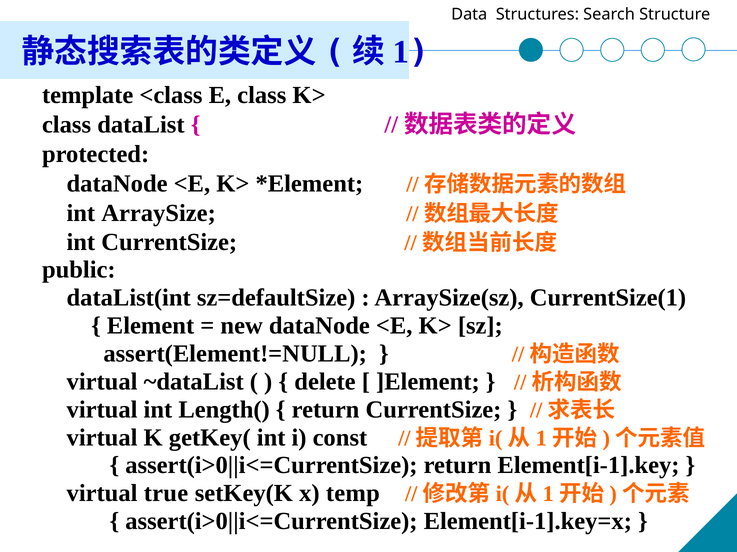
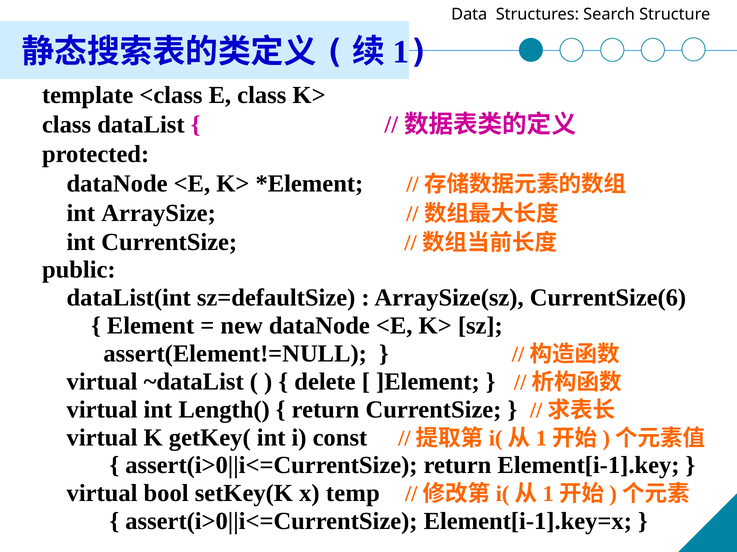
CurrentSize(1: CurrentSize(1 -> CurrentSize(6
true: true -> bool
